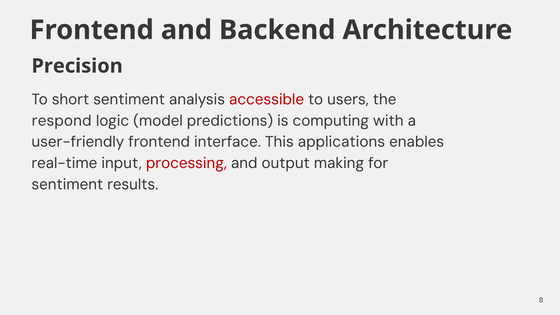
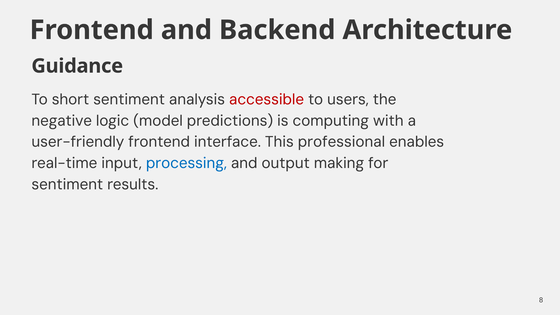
Precision: Precision -> Guidance
respond: respond -> negative
applications: applications -> professional
processing colour: red -> blue
